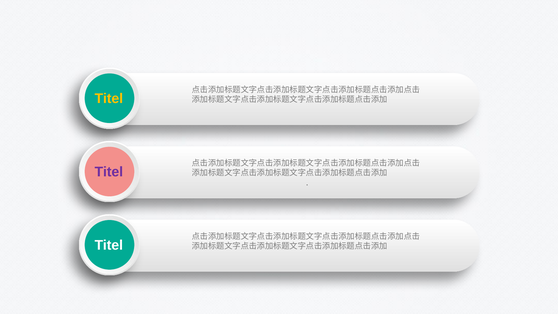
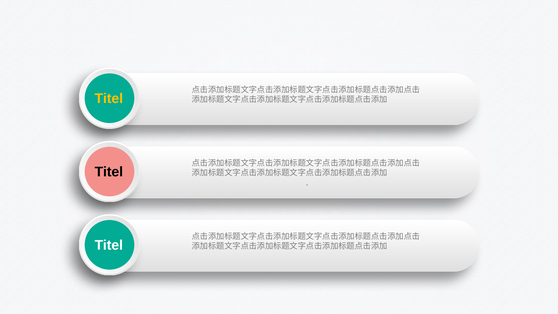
Titel at (109, 172) colour: purple -> black
